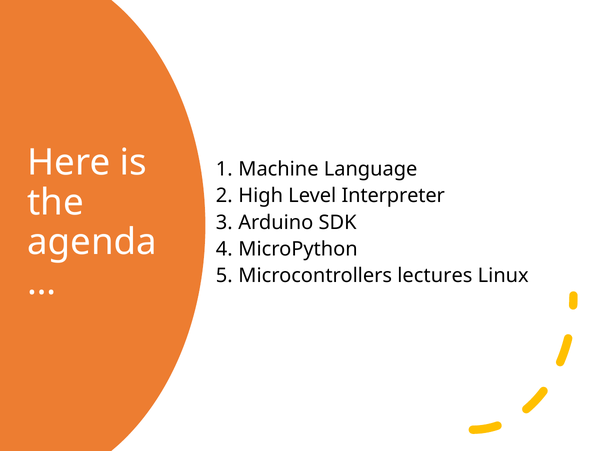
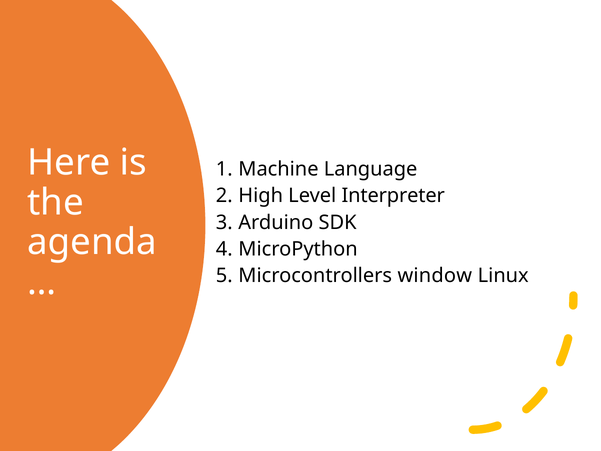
lectures: lectures -> window
